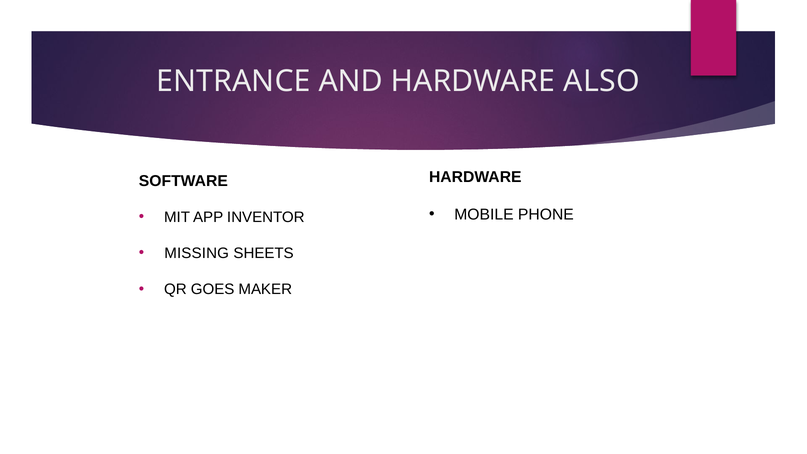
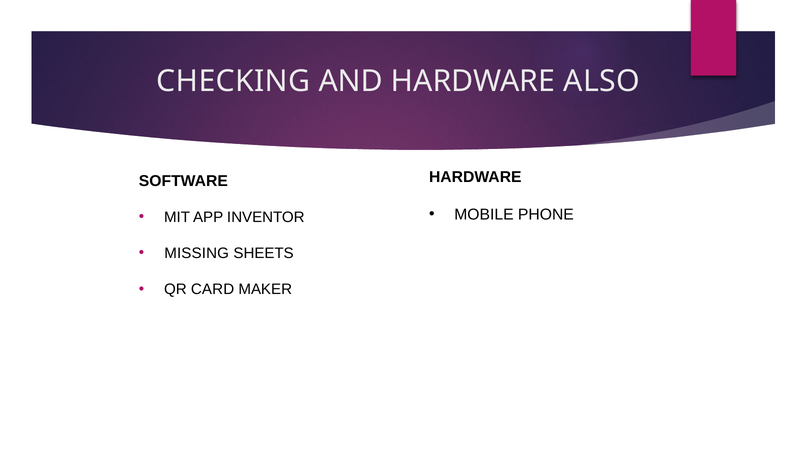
ENTRANCE: ENTRANCE -> CHECKING
GOES: GOES -> CARD
